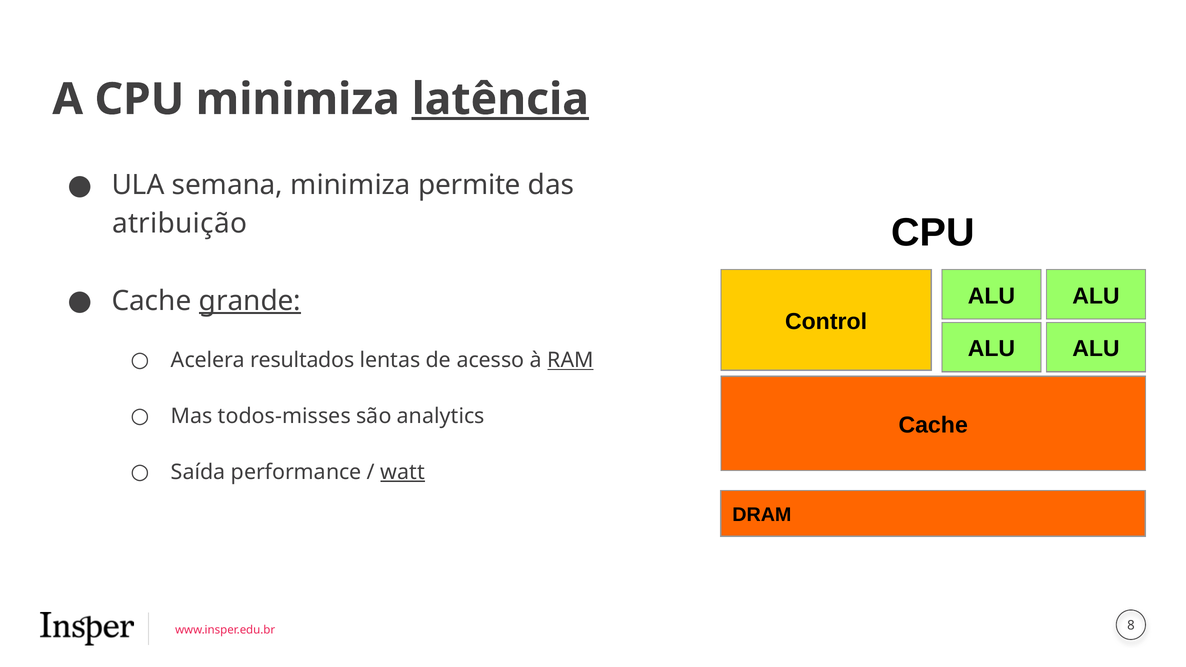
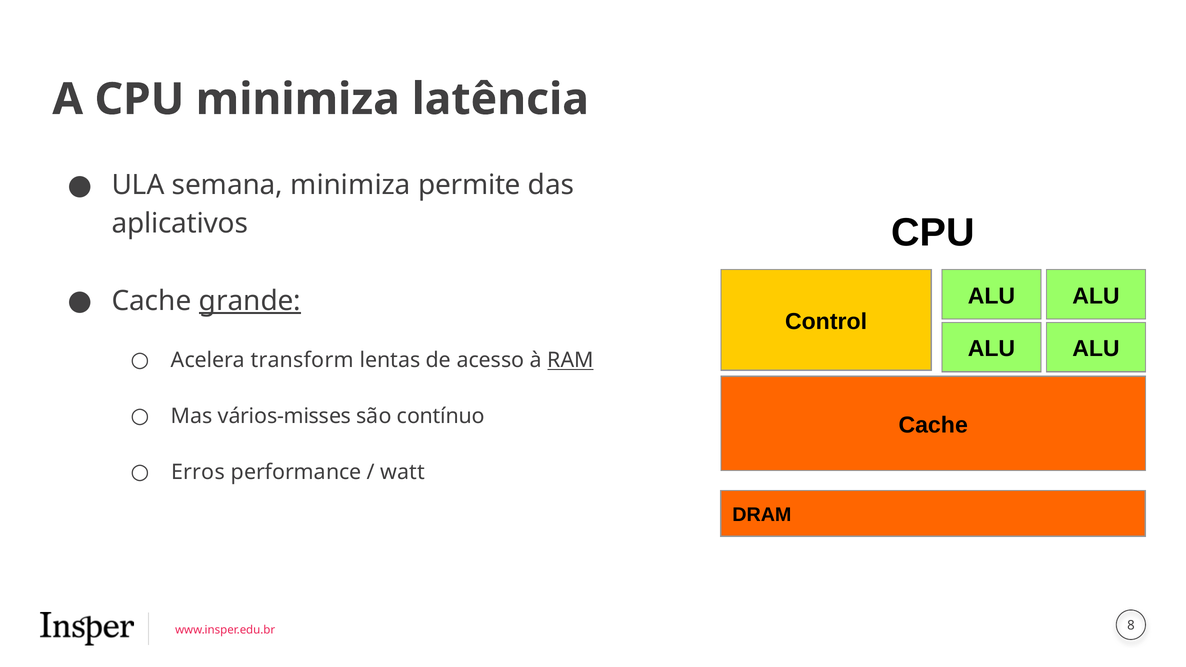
latência underline: present -> none
atribuição: atribuição -> aplicativos
resultados: resultados -> transform
todos-misses: todos-misses -> vários-misses
analytics: analytics -> contínuo
Saída: Saída -> Erros
watt underline: present -> none
